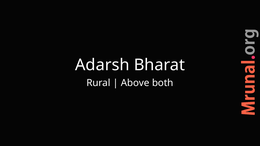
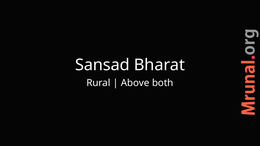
Adarsh: Adarsh -> Sansad
